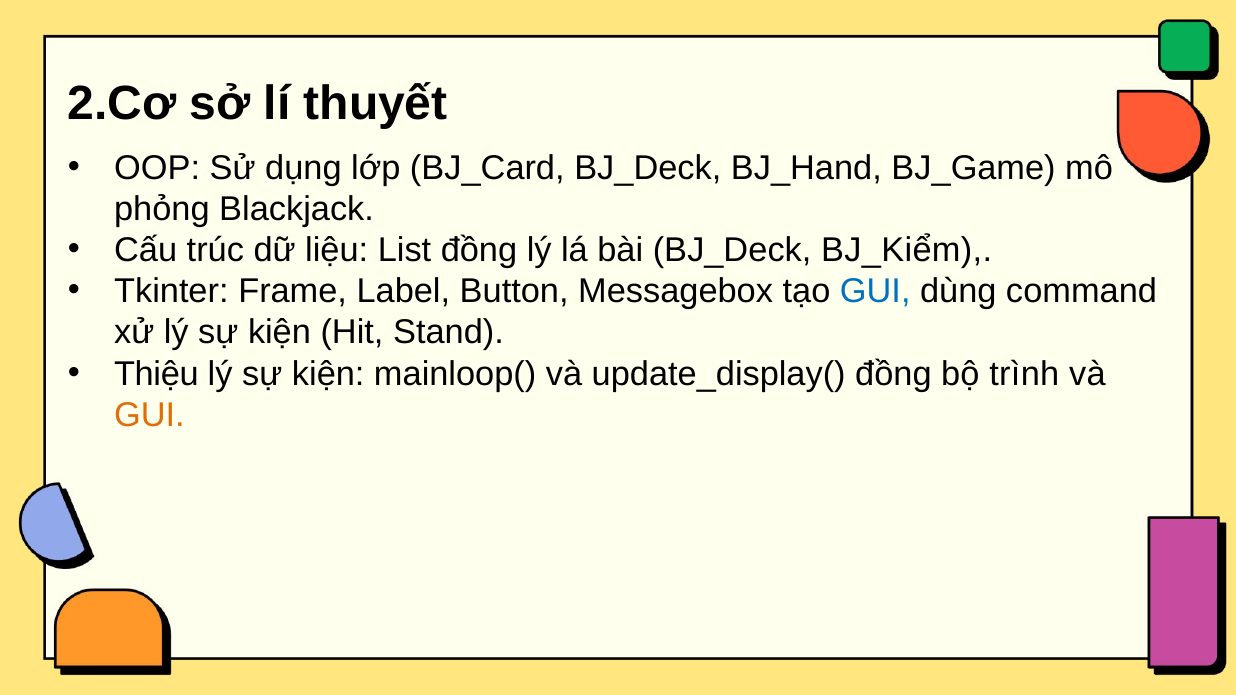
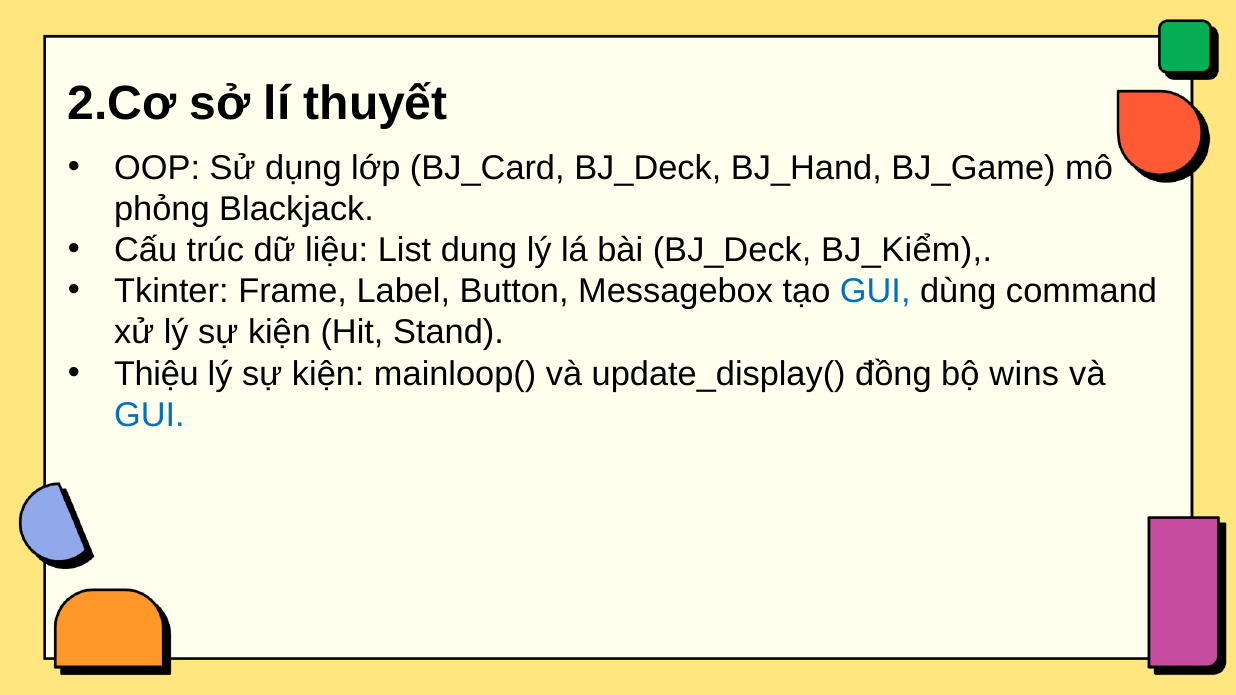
List đồng: đồng -> dung
trình: trình -> wins
GUI at (149, 415) colour: orange -> blue
